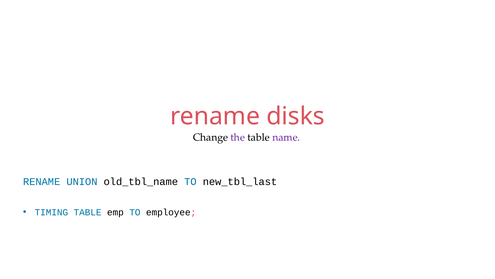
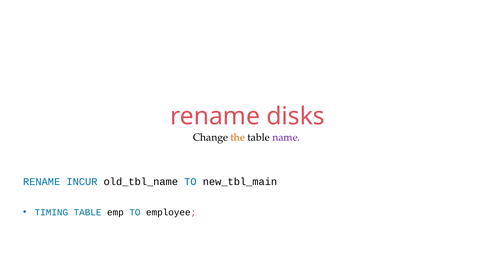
the colour: purple -> orange
UNION: UNION -> INCUR
new_tbl_last: new_tbl_last -> new_tbl_main
